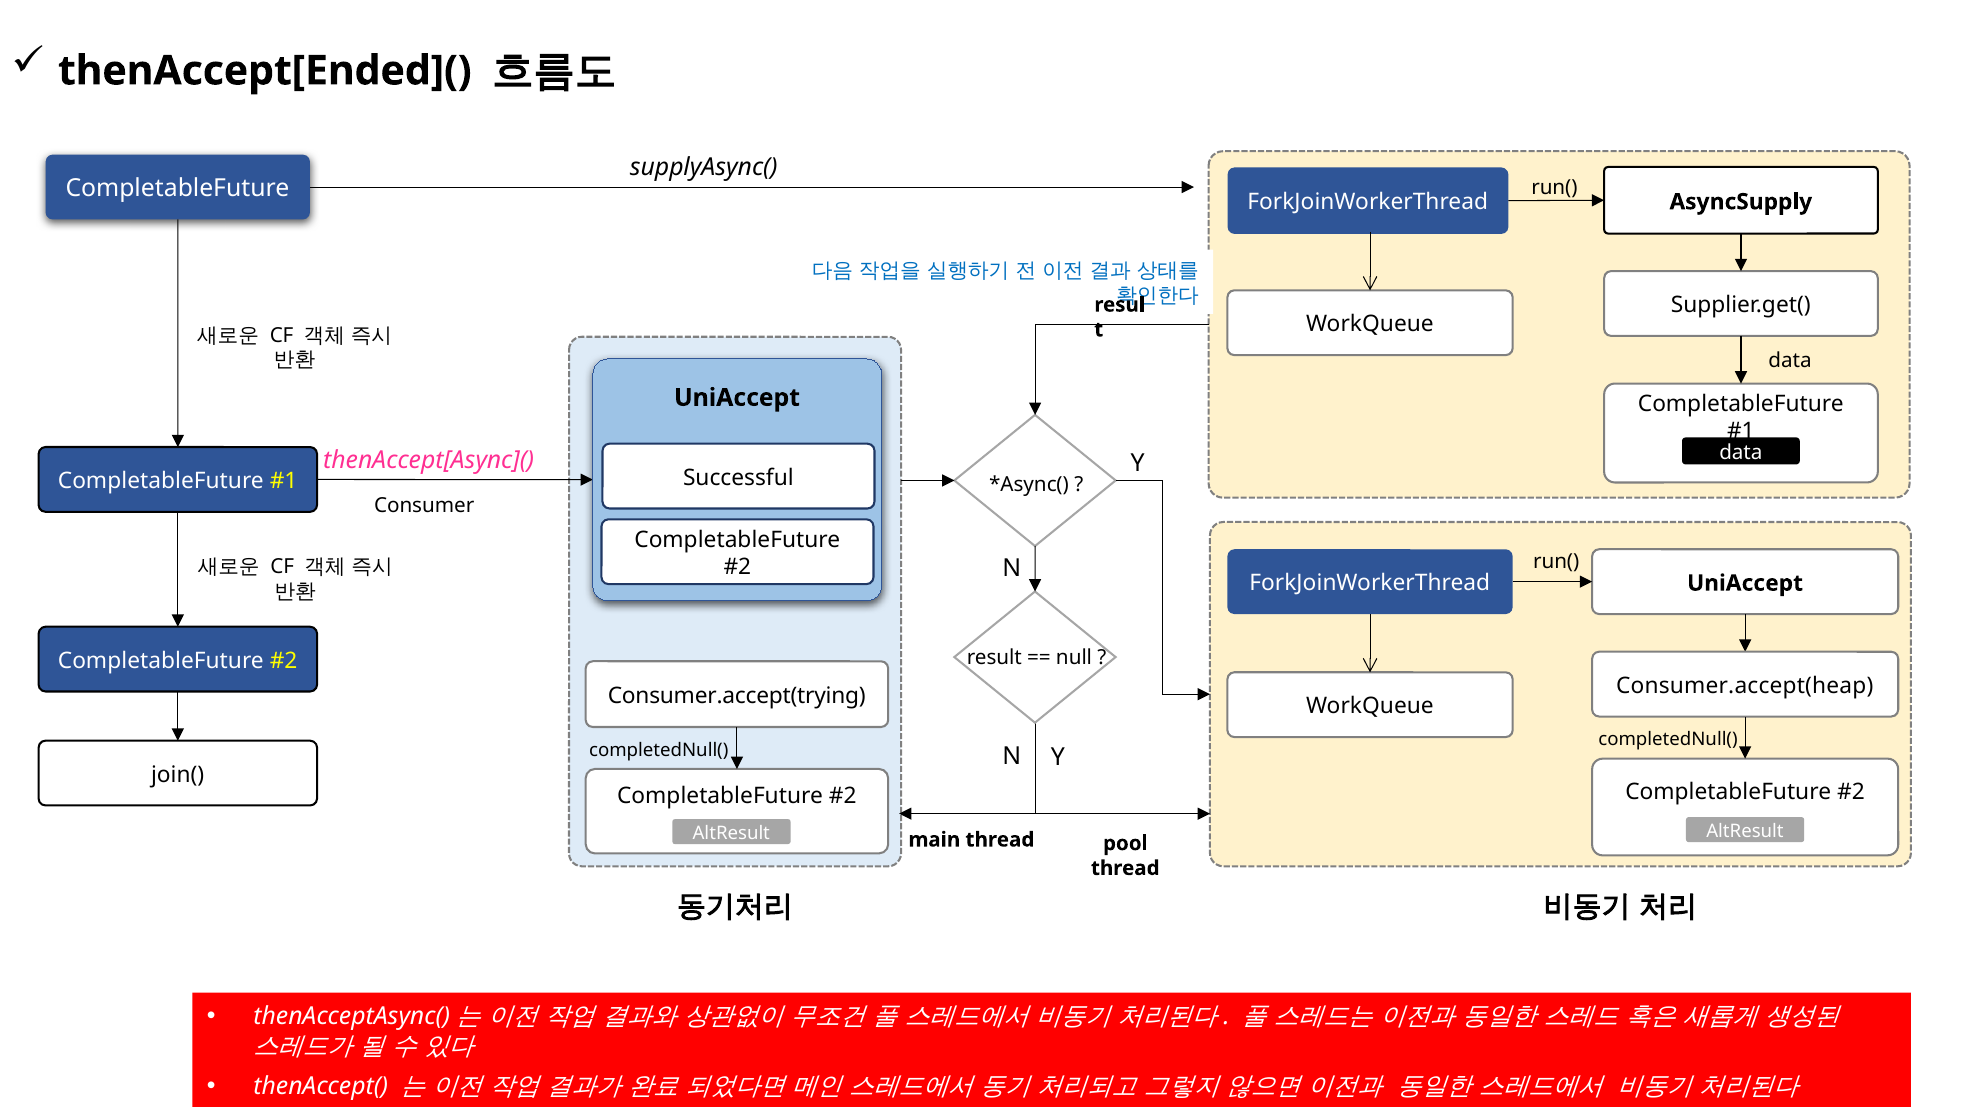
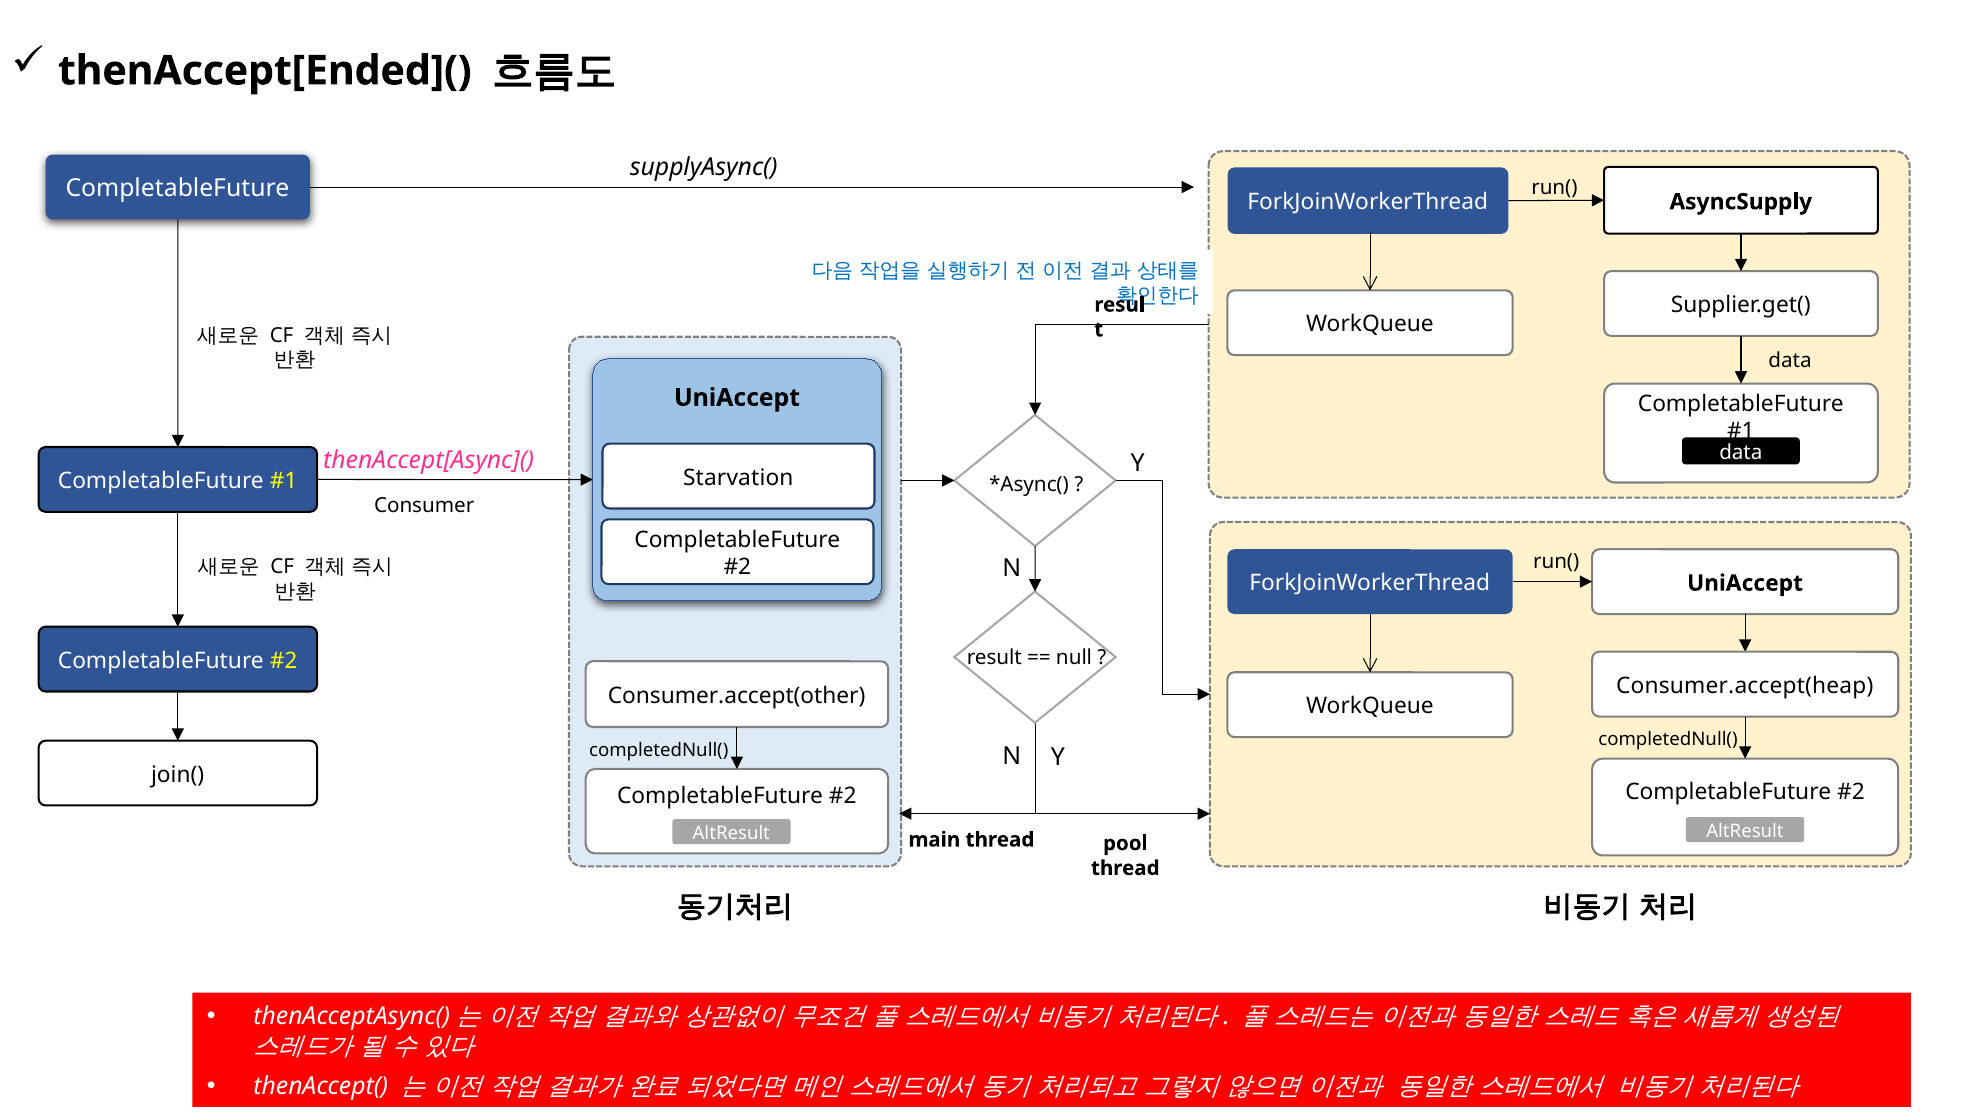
Successful: Successful -> Starvation
Consumer.accept(trying: Consumer.accept(trying -> Consumer.accept(other
